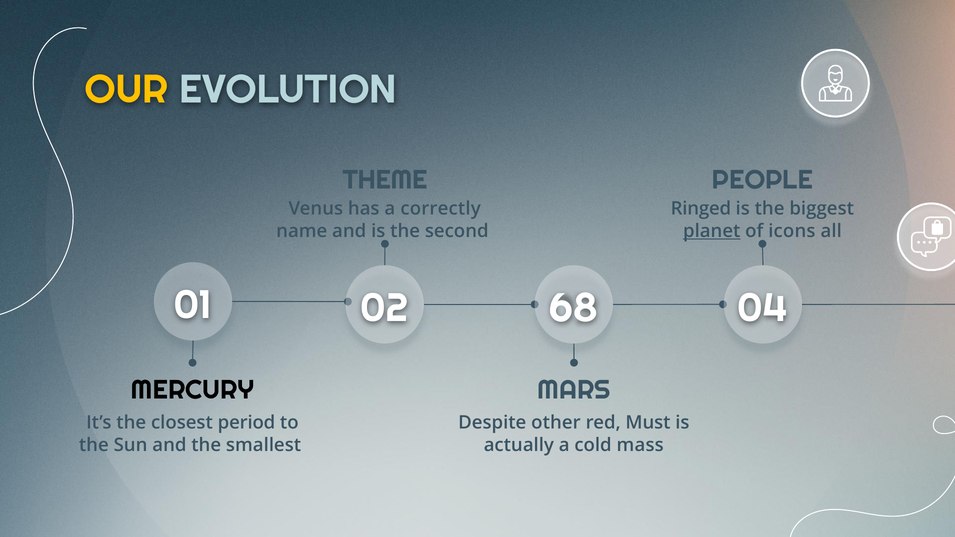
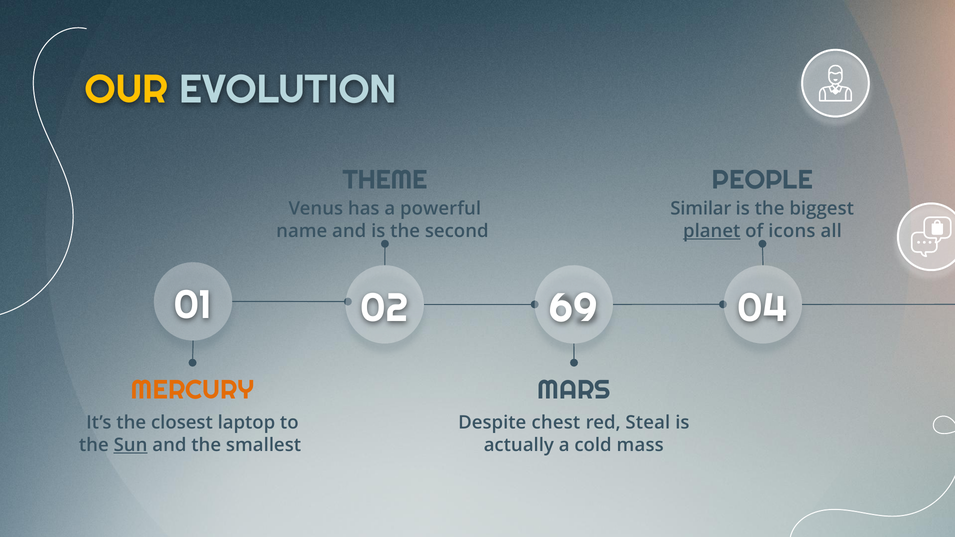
correctly: correctly -> powerful
Ringed: Ringed -> Similar
68: 68 -> 69
MERCURY colour: black -> orange
period: period -> laptop
other: other -> chest
Must: Must -> Steal
Sun underline: none -> present
